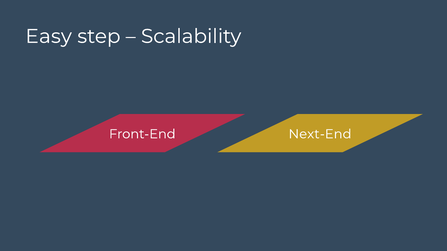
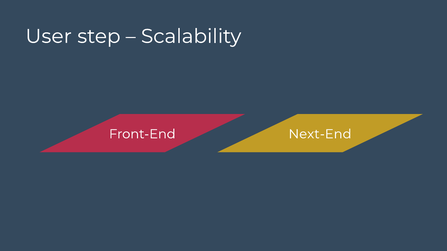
Easy: Easy -> User
